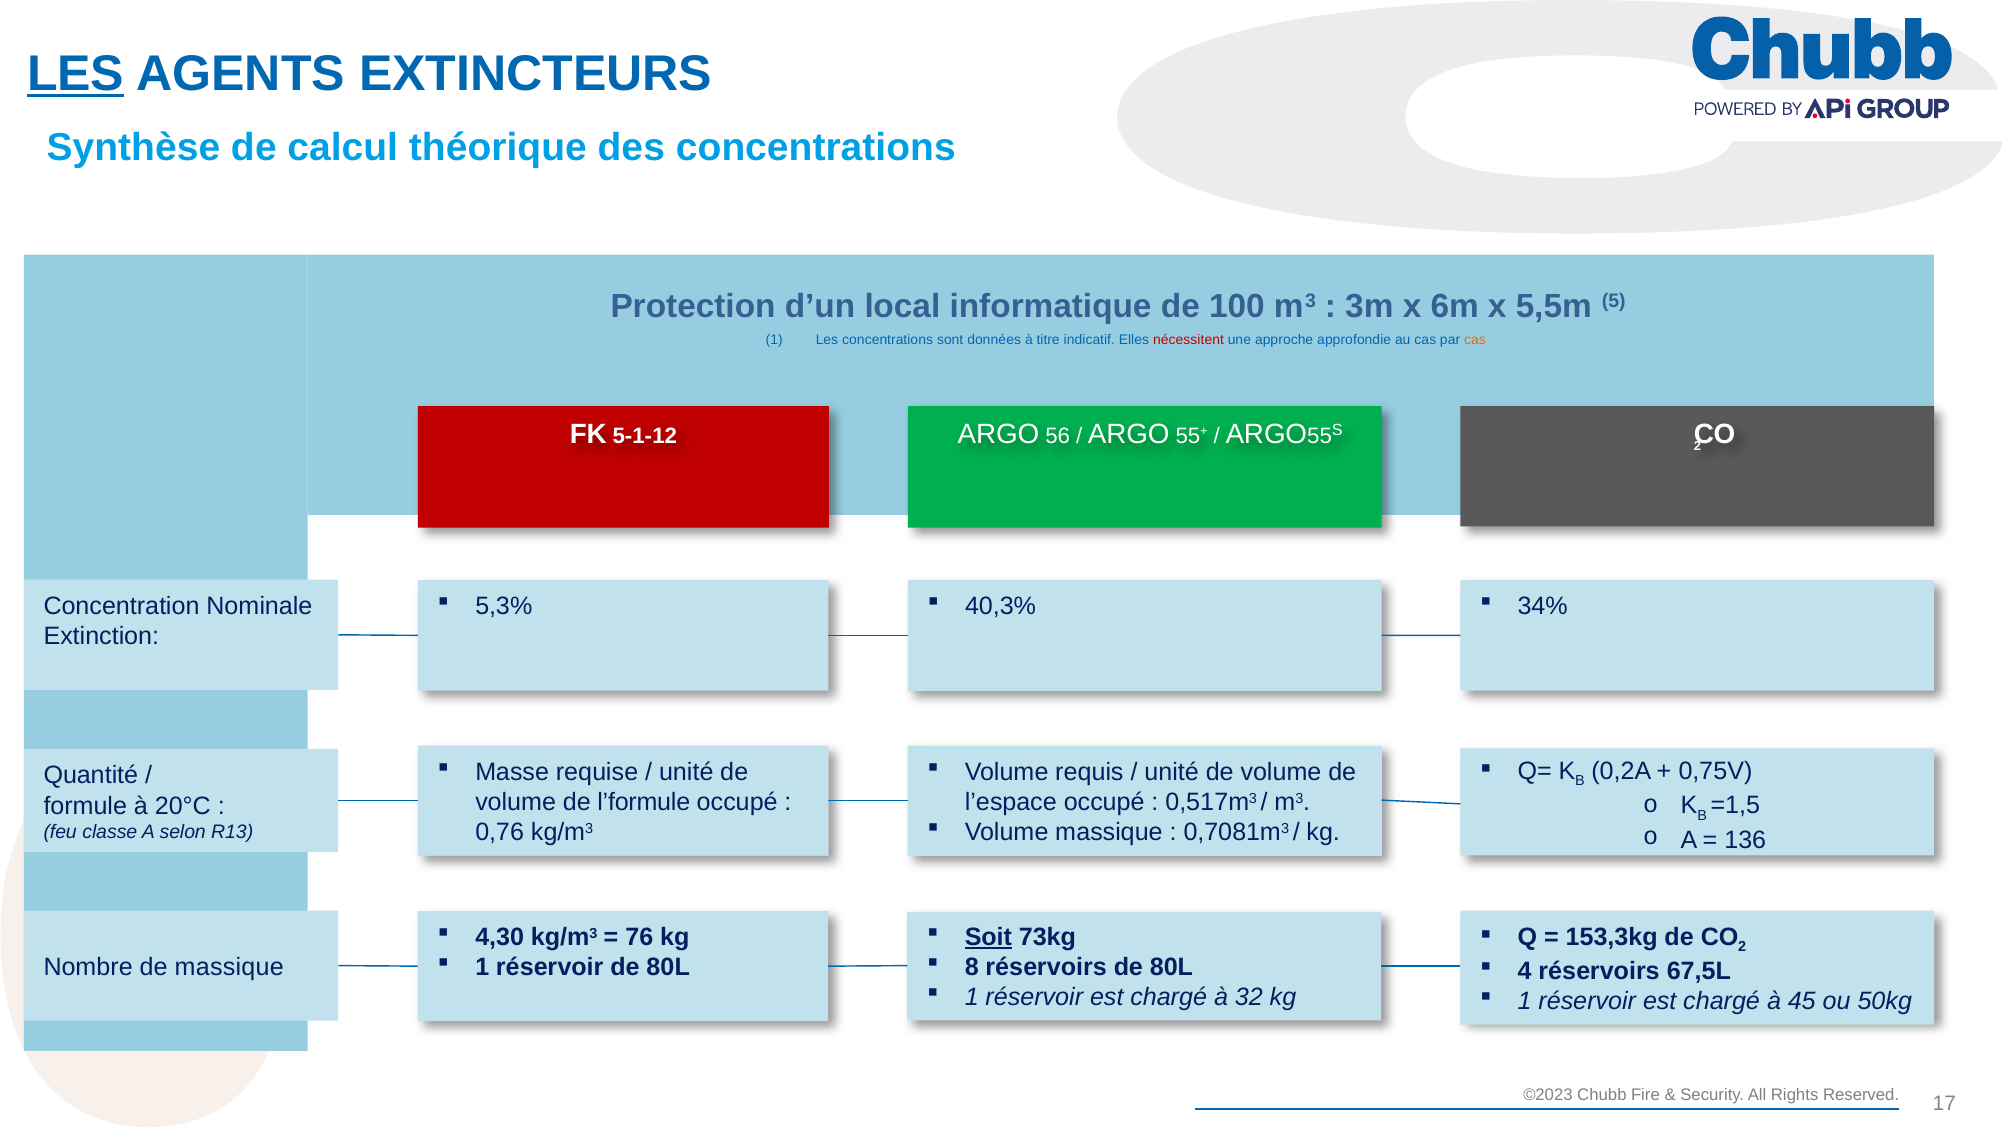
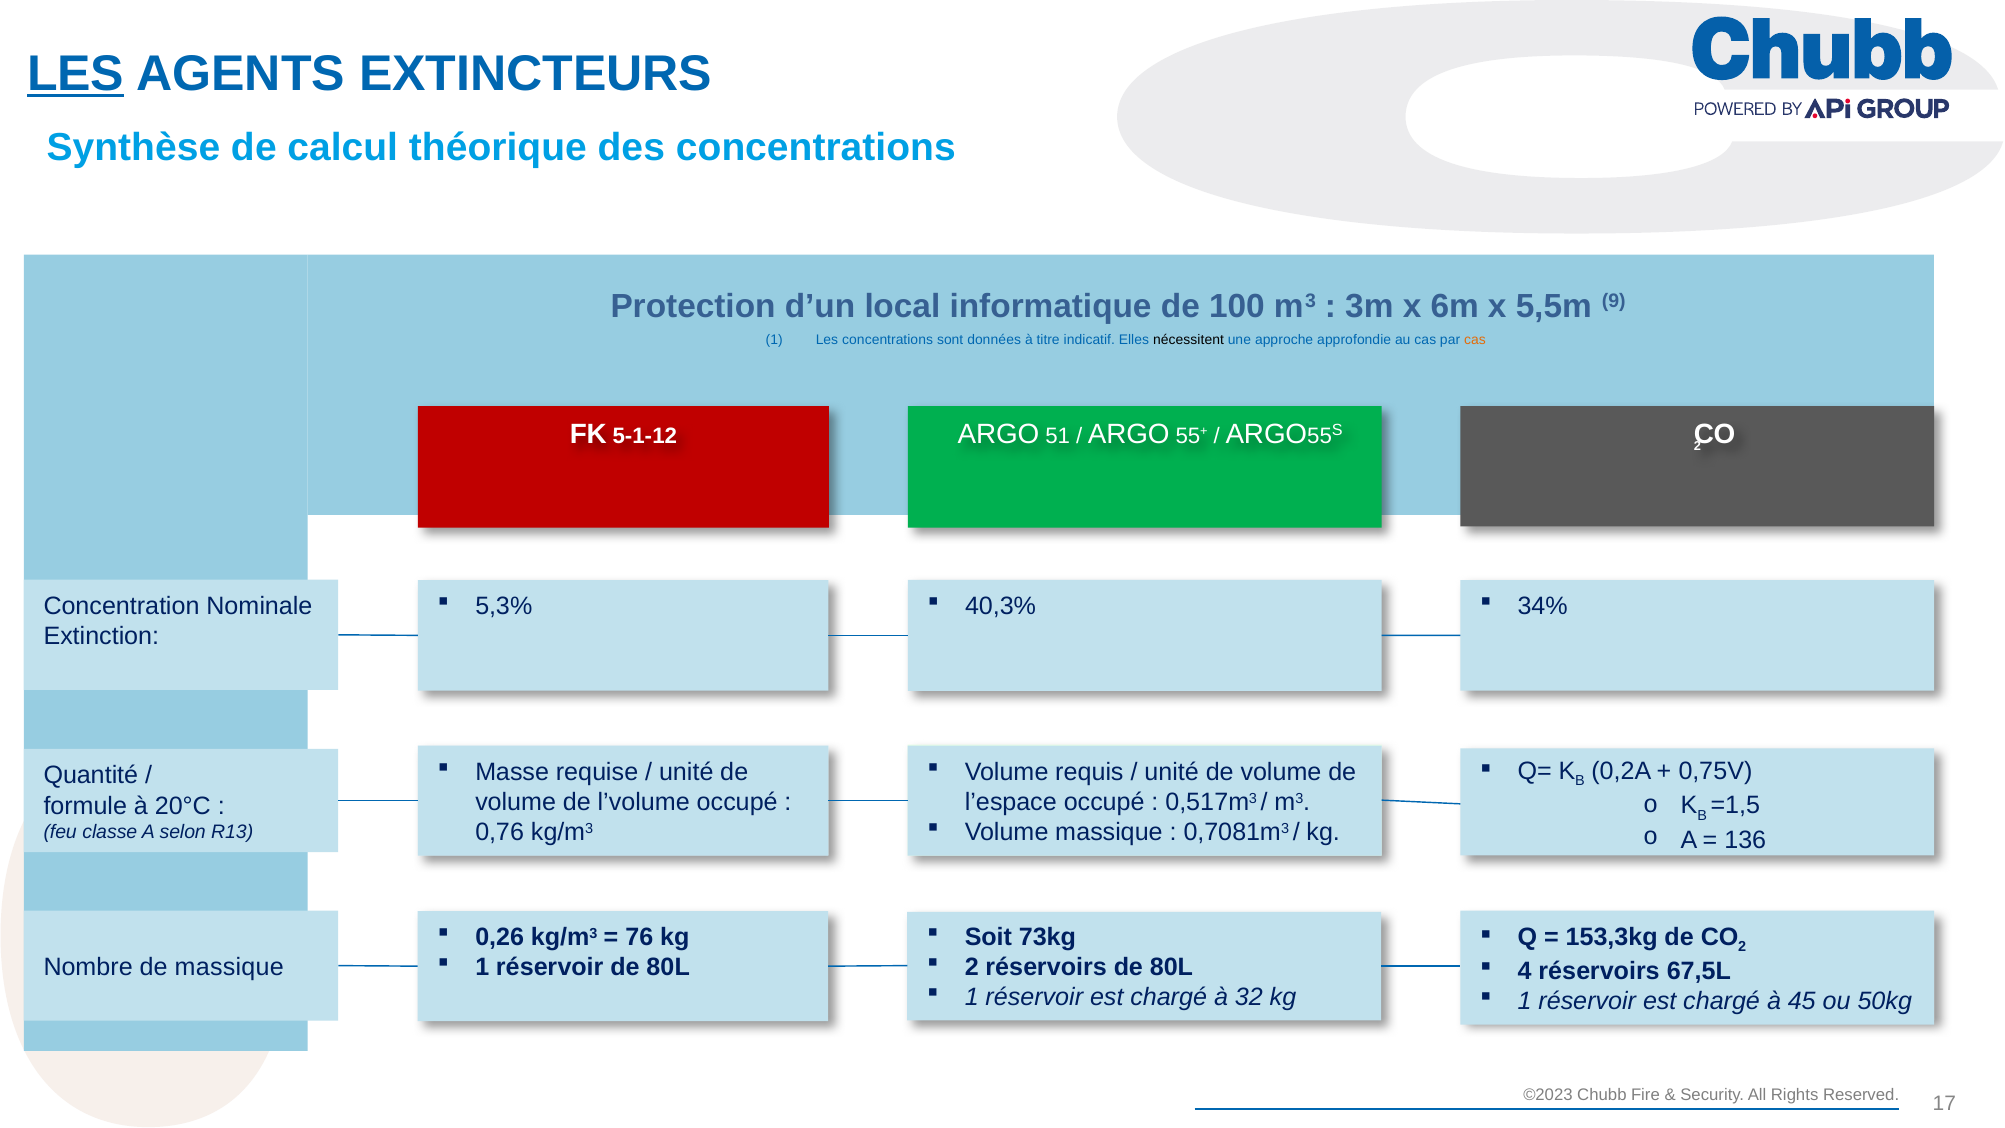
5: 5 -> 9
nécessitent colour: red -> black
56: 56 -> 51
l’formule: l’formule -> l’volume
Soit underline: present -> none
4,30: 4,30 -> 0,26
8 at (972, 967): 8 -> 2
